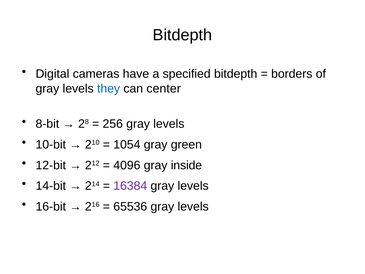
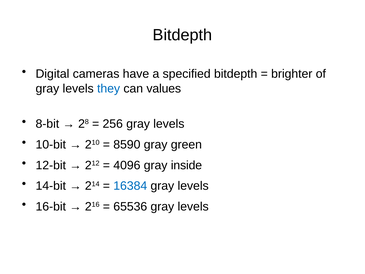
borders: borders -> brighter
center: center -> values
1054: 1054 -> 8590
16384 colour: purple -> blue
